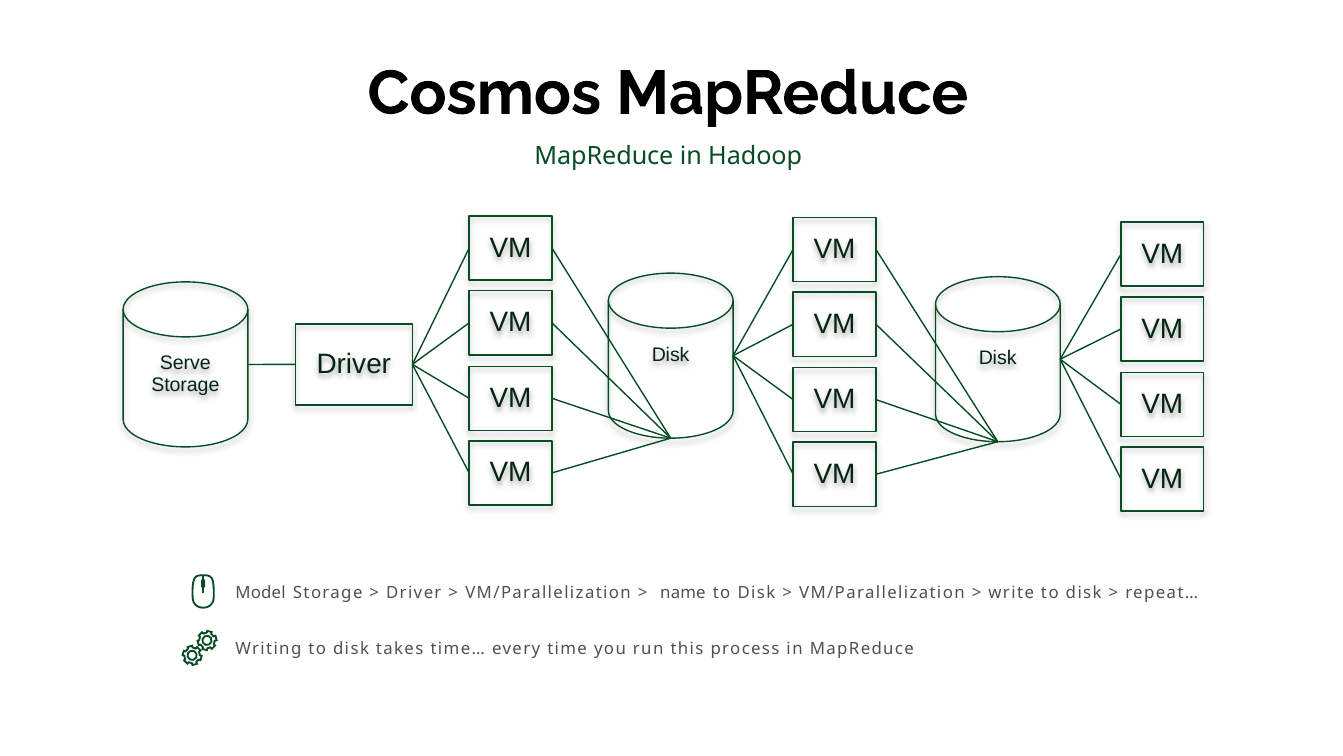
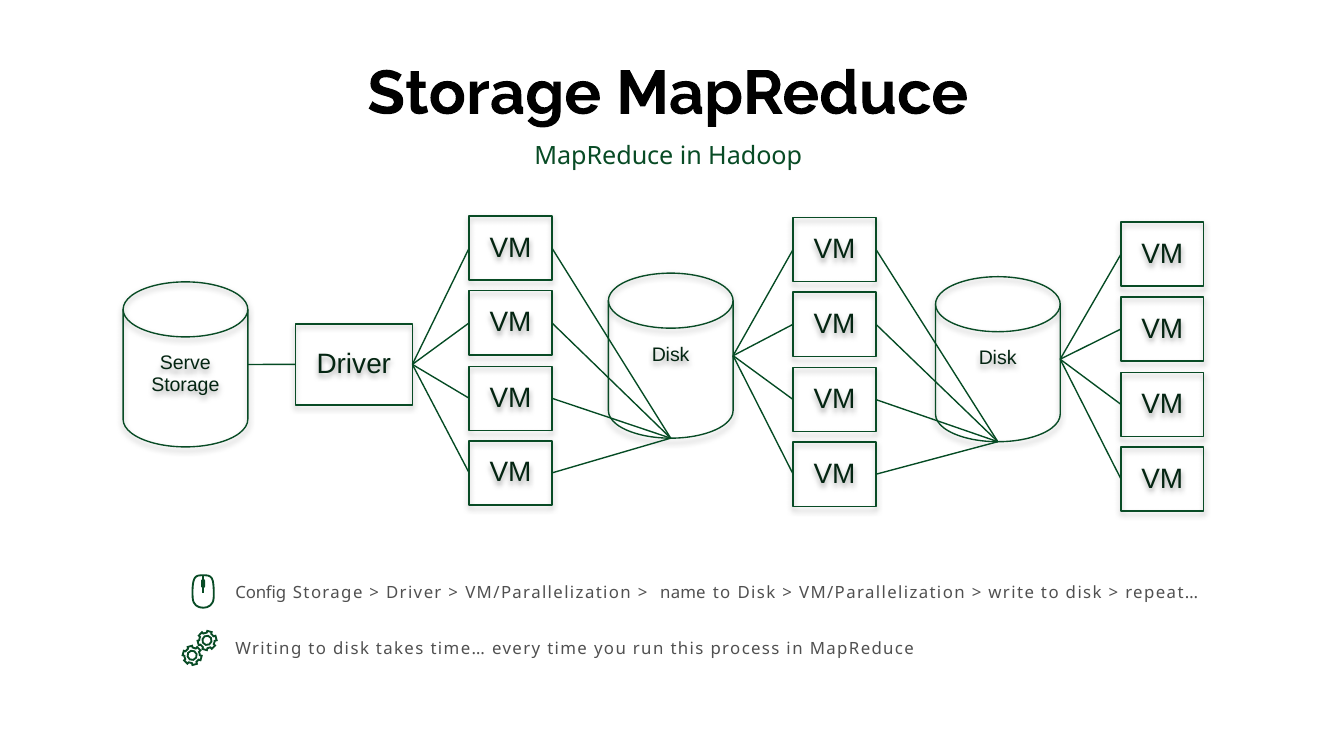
Cosmos at (484, 93): Cosmos -> Storage
Model: Model -> Config
